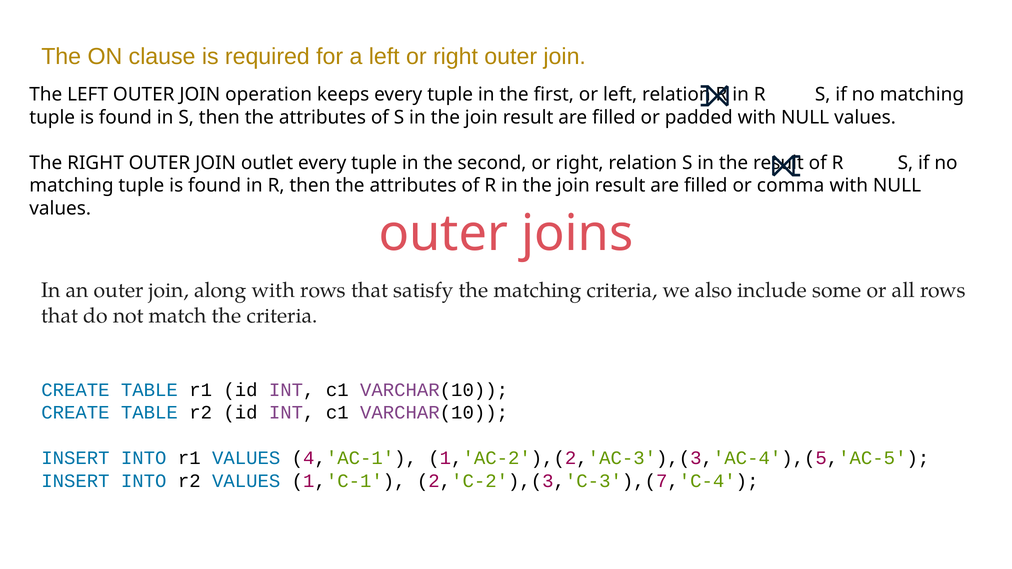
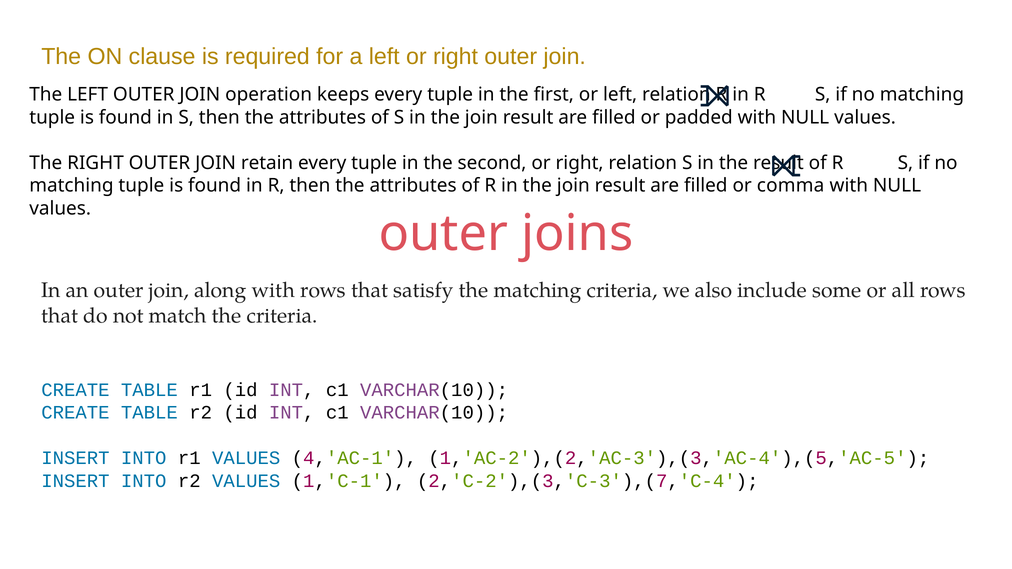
outlet: outlet -> retain
